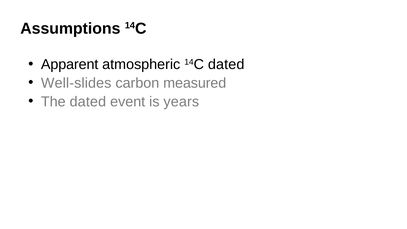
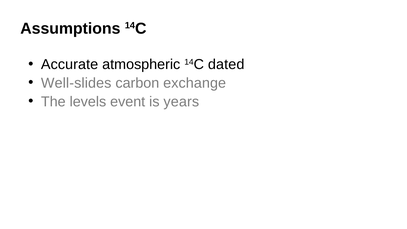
Apparent: Apparent -> Accurate
measured: measured -> exchange
The dated: dated -> levels
